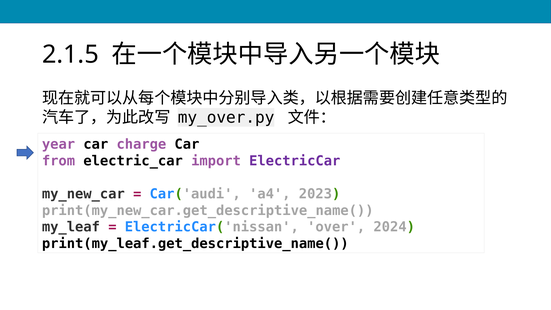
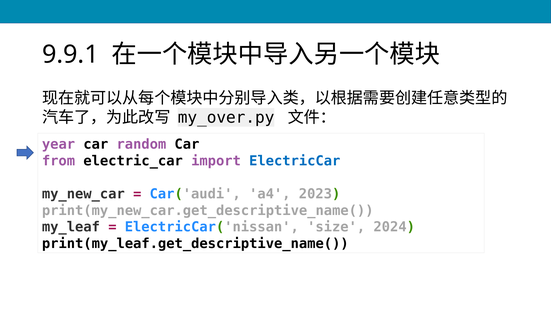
2.1.5: 2.1.5 -> 9.9.1
charge: charge -> random
ElectricCar colour: purple -> blue
over: over -> size
